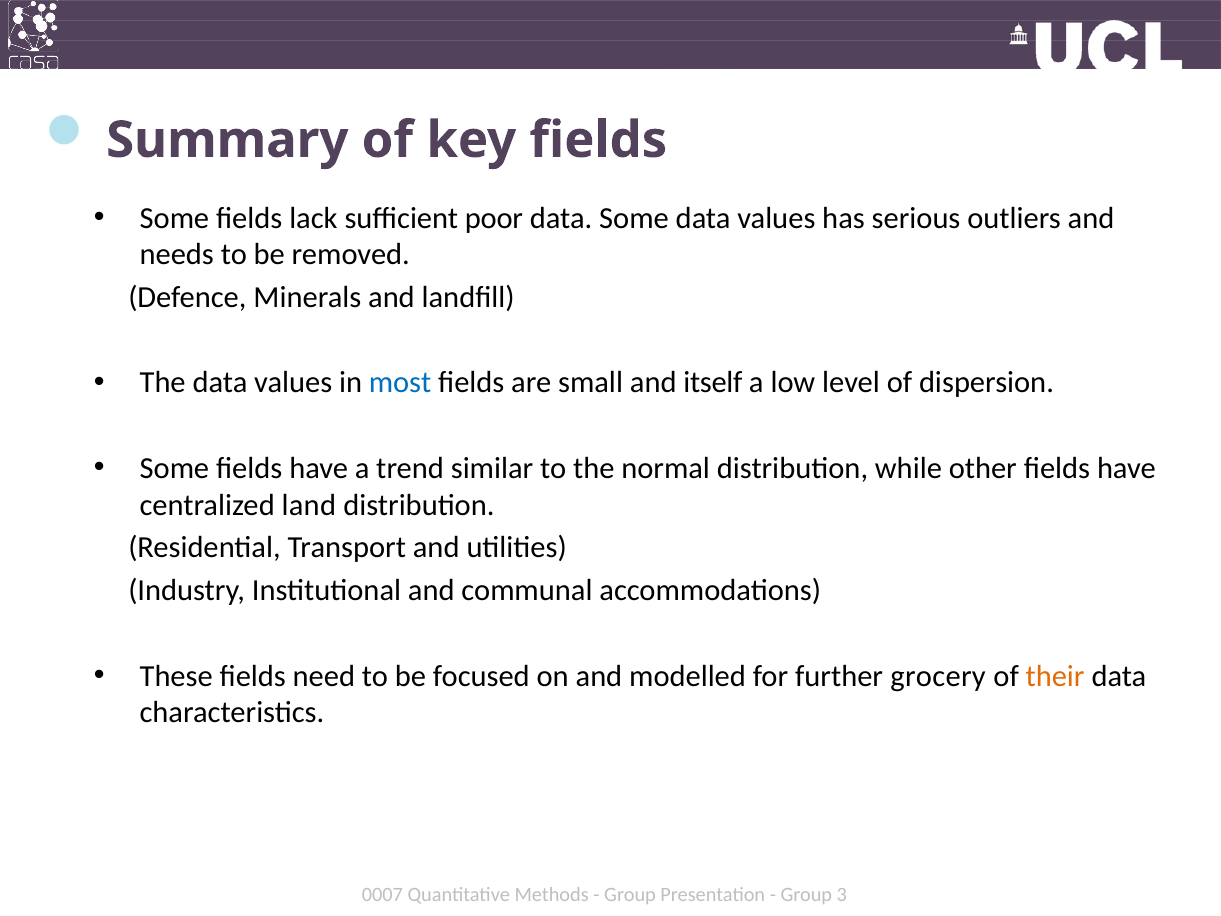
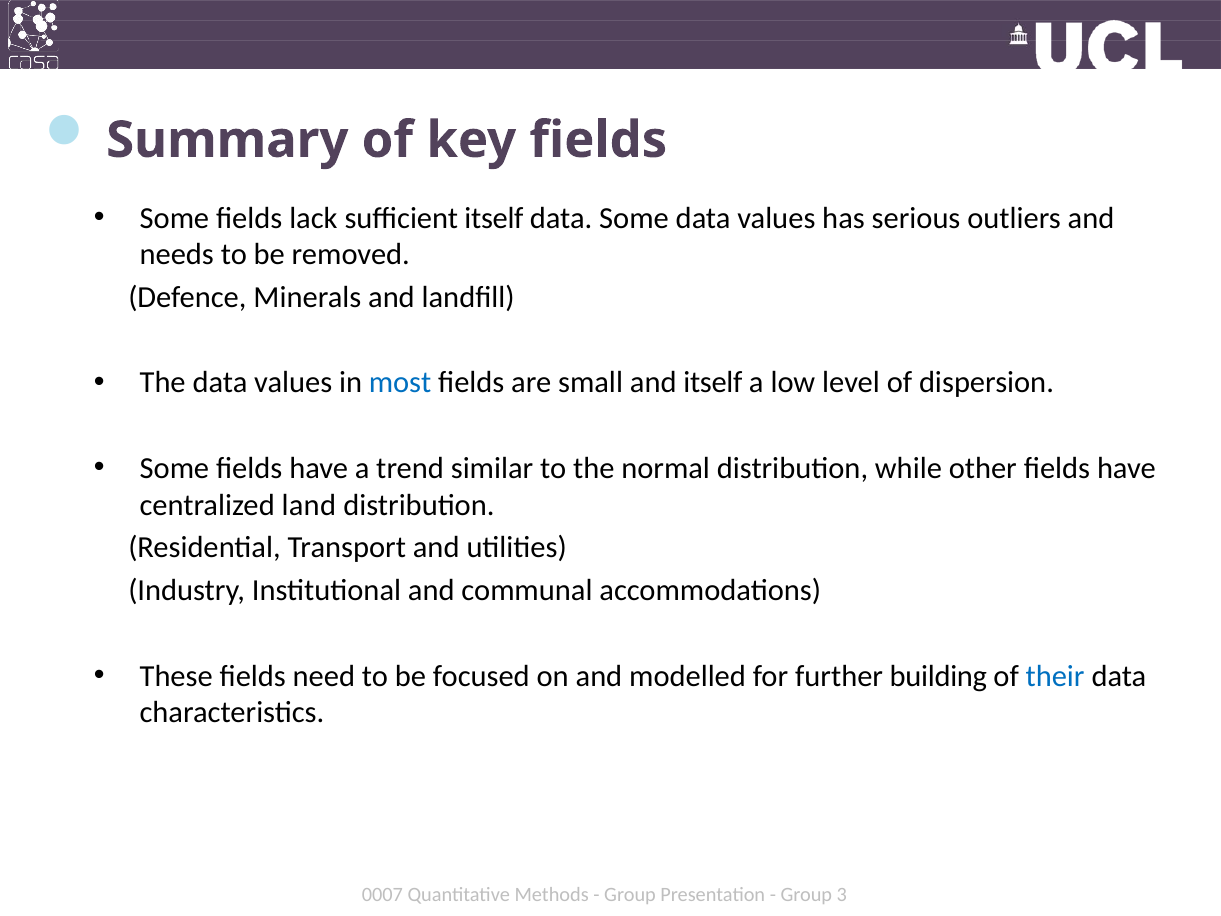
sufficient poor: poor -> itself
grocery: grocery -> building
their colour: orange -> blue
